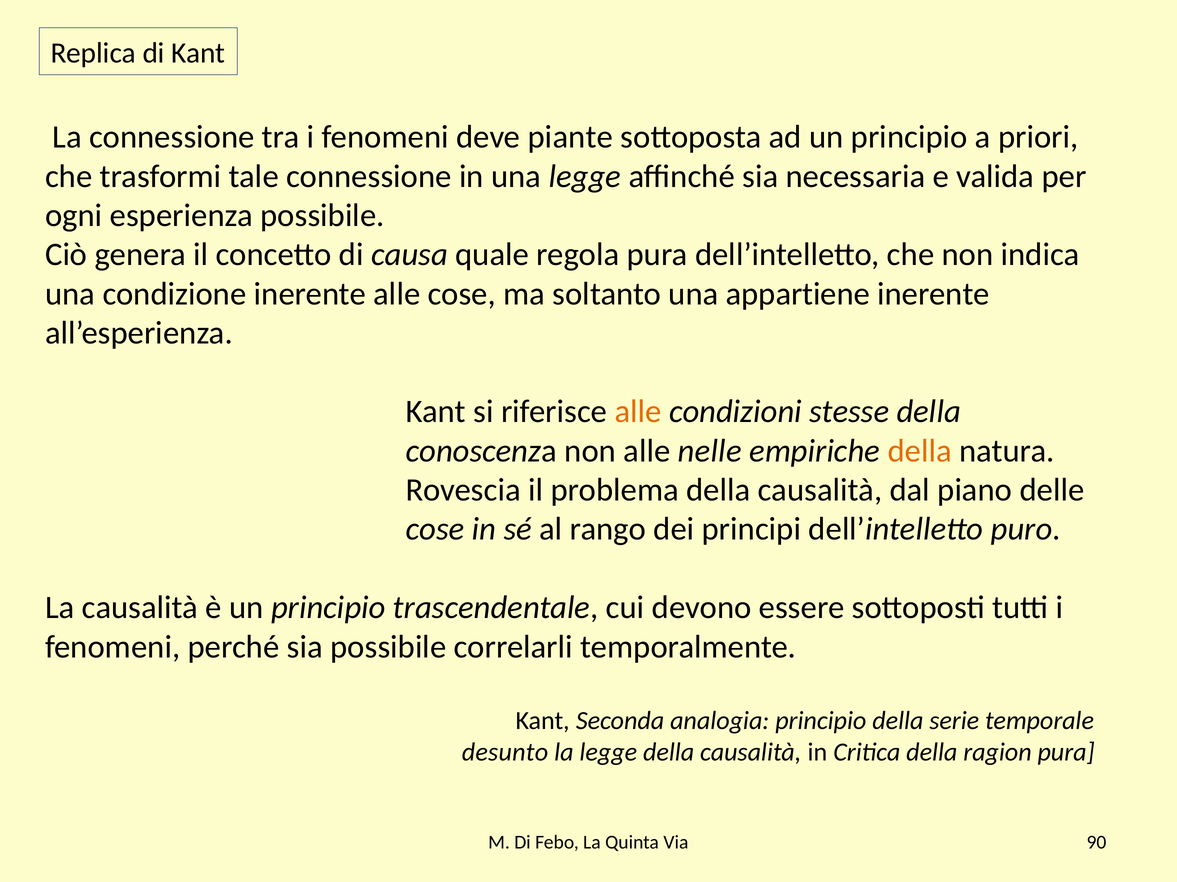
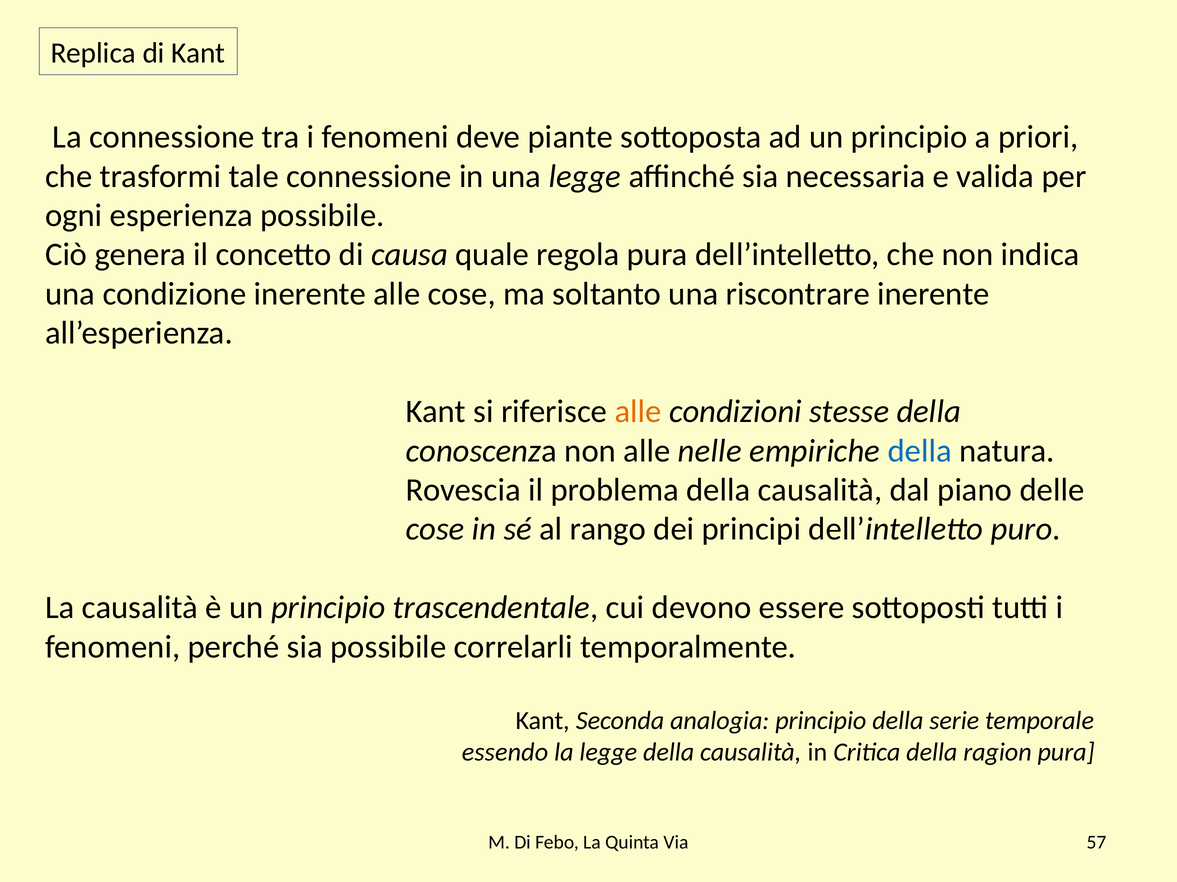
appartiene: appartiene -> riscontrare
della at (920, 451) colour: orange -> blue
desunto: desunto -> essendo
90: 90 -> 57
